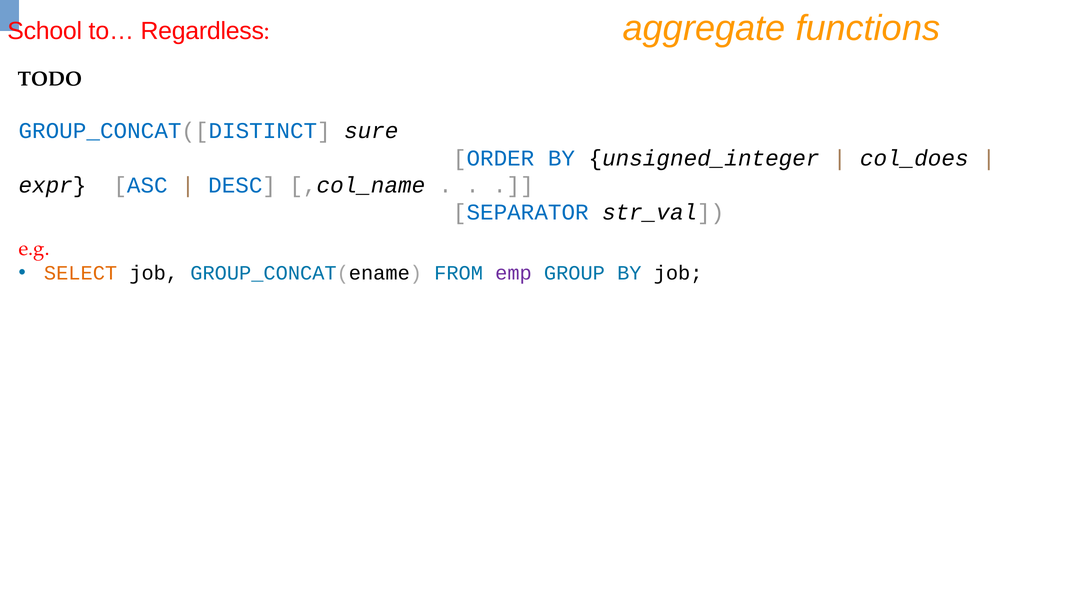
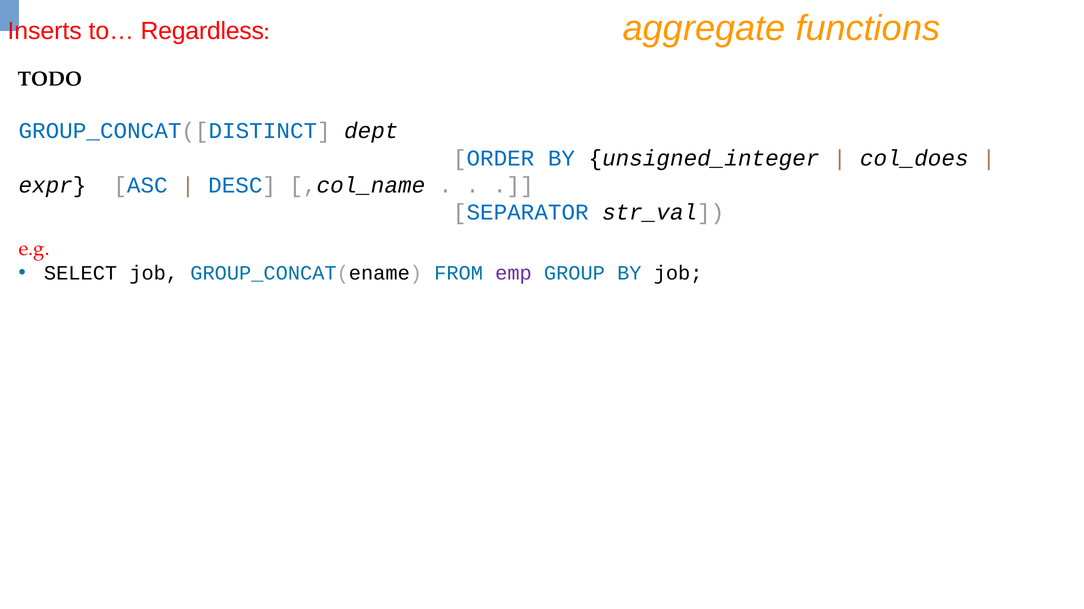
School: School -> Inserts
sure: sure -> dept
SELECT colour: orange -> black
